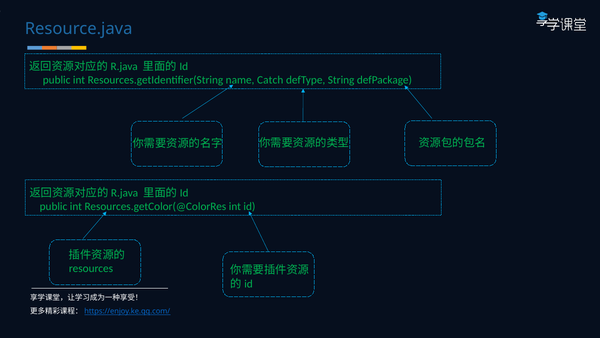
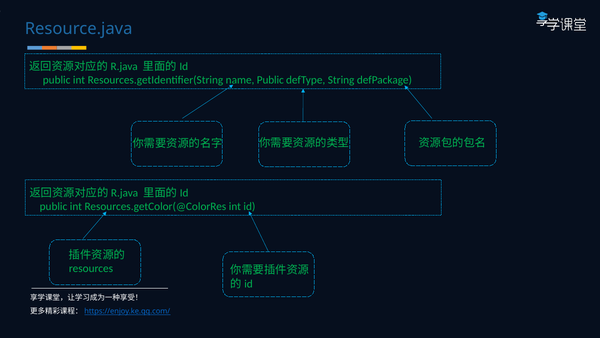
name Catch: Catch -> Public
